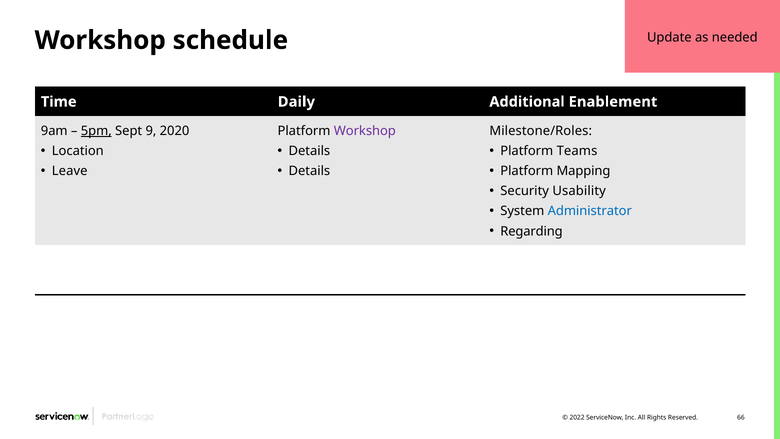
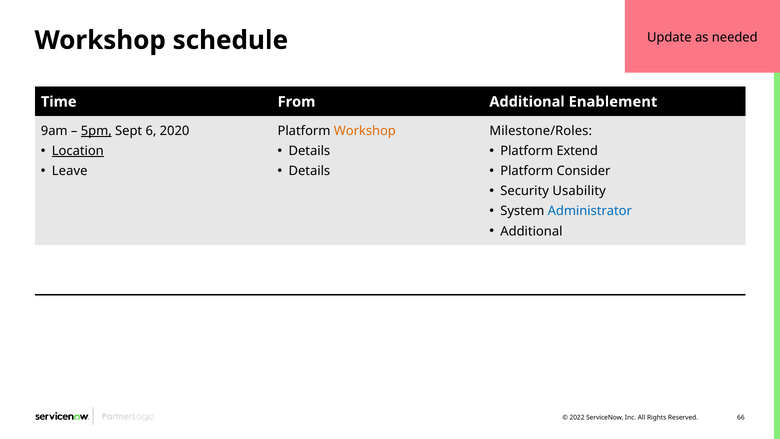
Daily: Daily -> From
9: 9 -> 6
Workshop at (365, 131) colour: purple -> orange
Location underline: none -> present
Teams: Teams -> Extend
Mapping: Mapping -> Consider
Regarding at (531, 231): Regarding -> Additional
